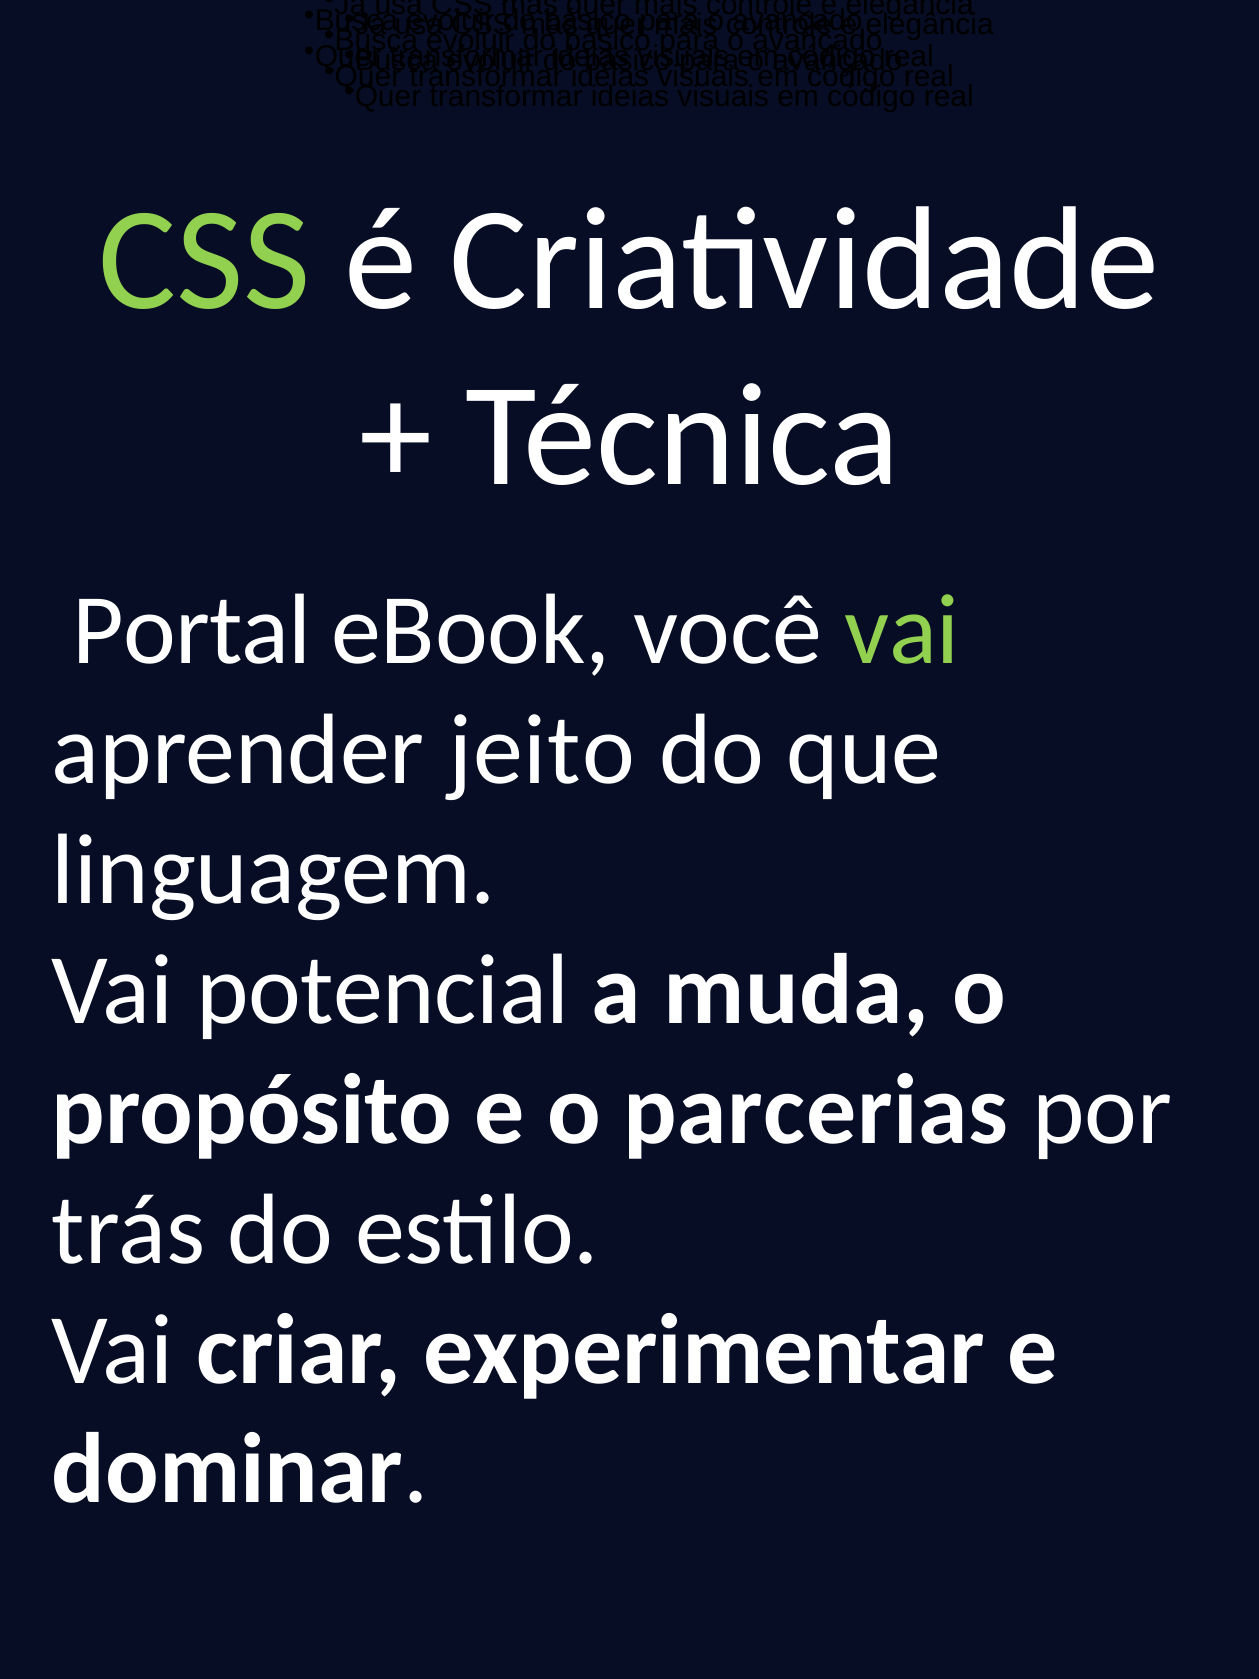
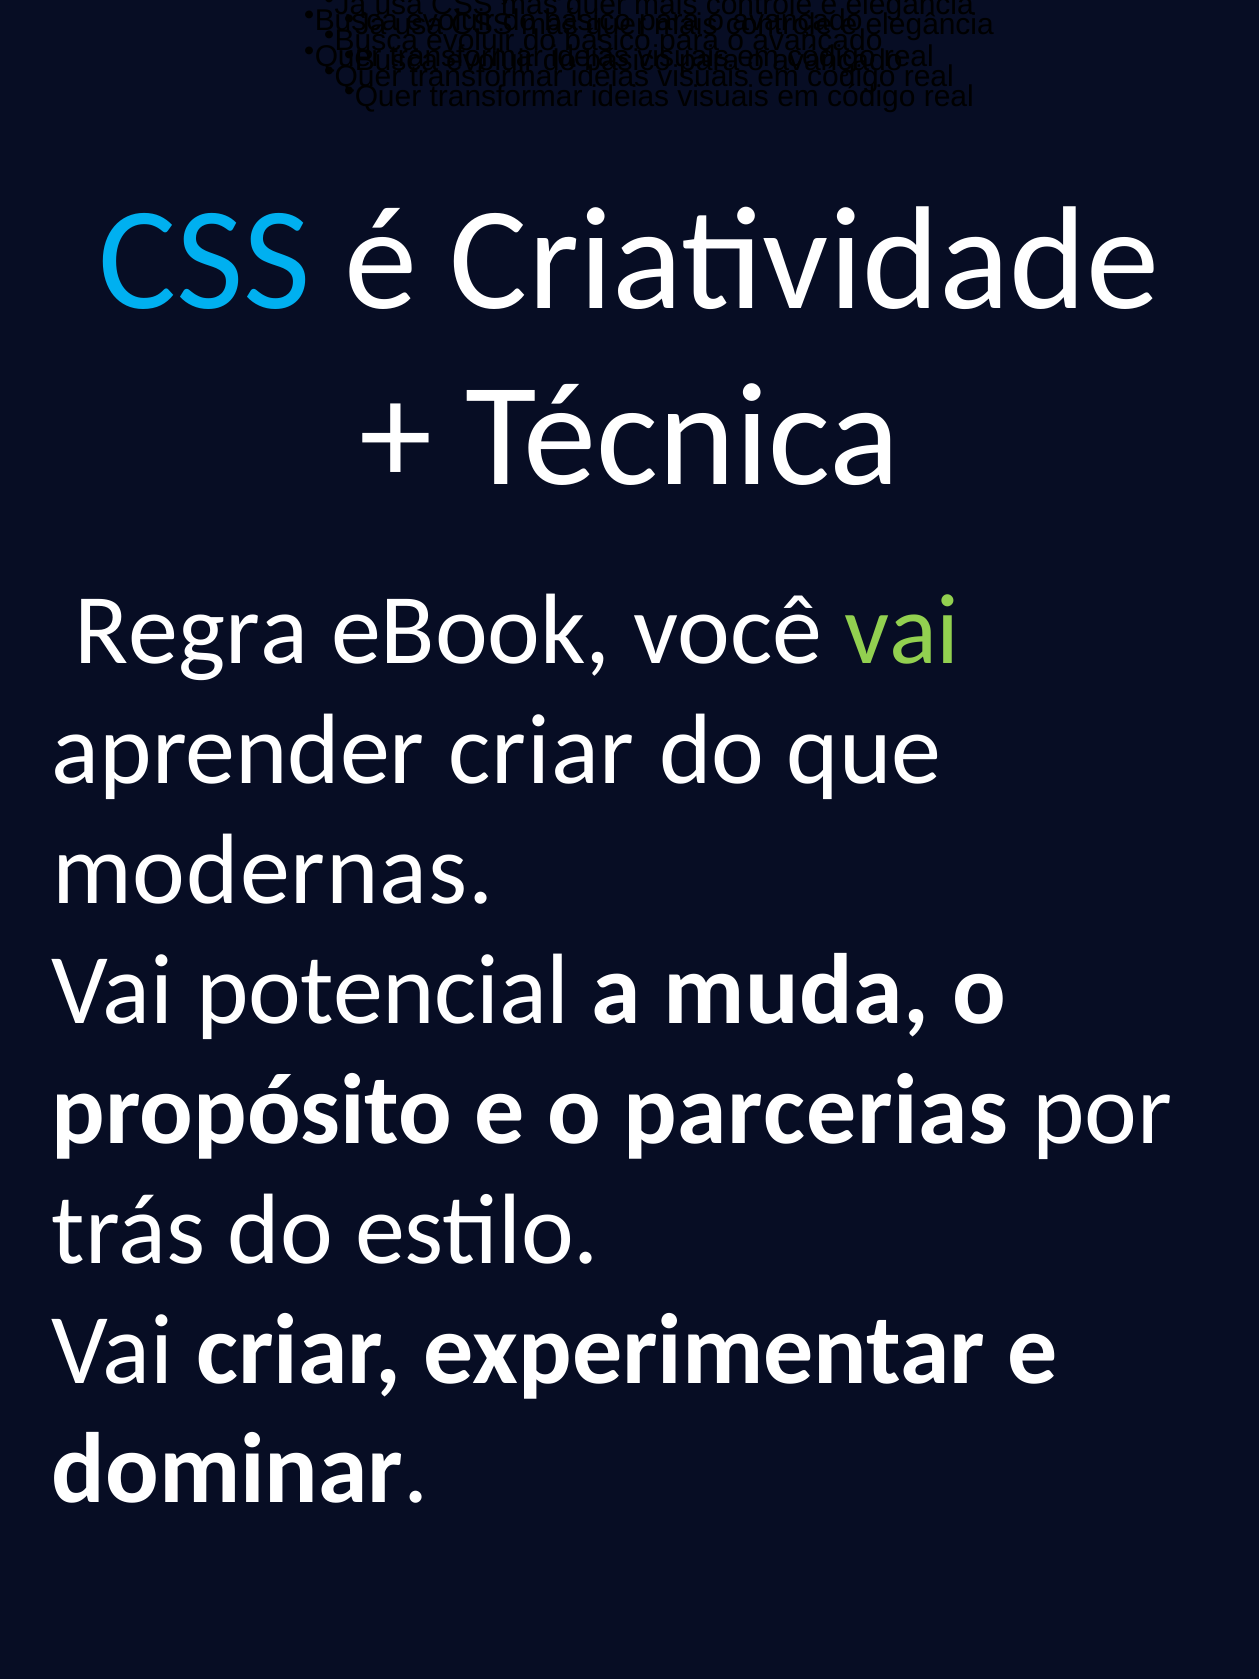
CSS at (205, 260) colour: light green -> light blue
Portal: Portal -> Regra
aprender jeito: jeito -> criar
linguagem: linguagem -> modernas
